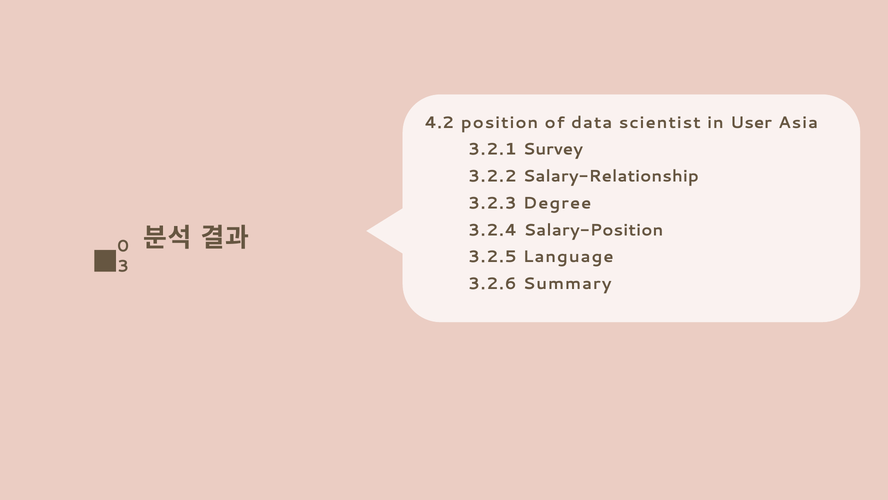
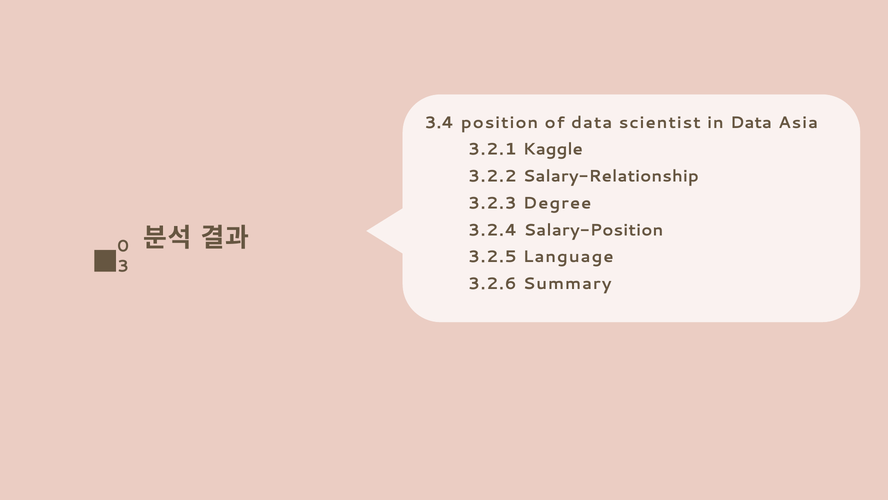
4.2: 4.2 -> 3.4
in User: User -> Data
Survey: Survey -> Kaggle
